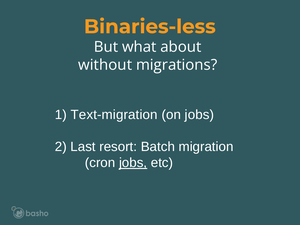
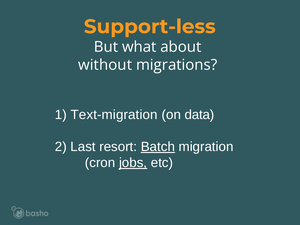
Binaries-less: Binaries-less -> Support-less
on jobs: jobs -> data
Batch underline: none -> present
